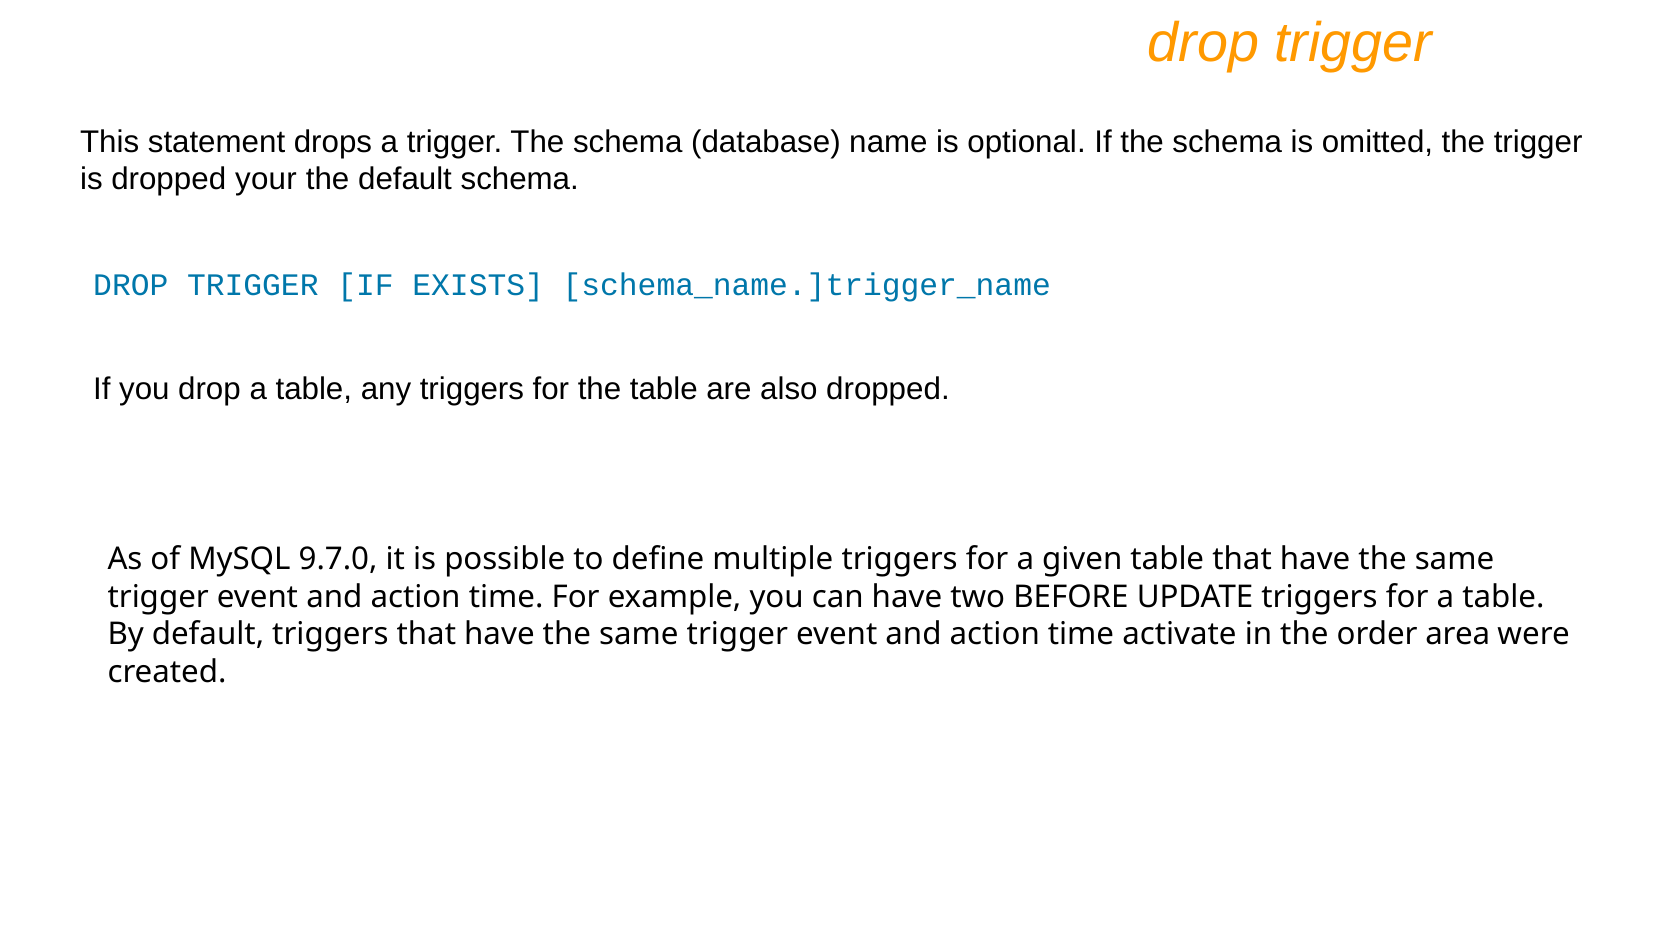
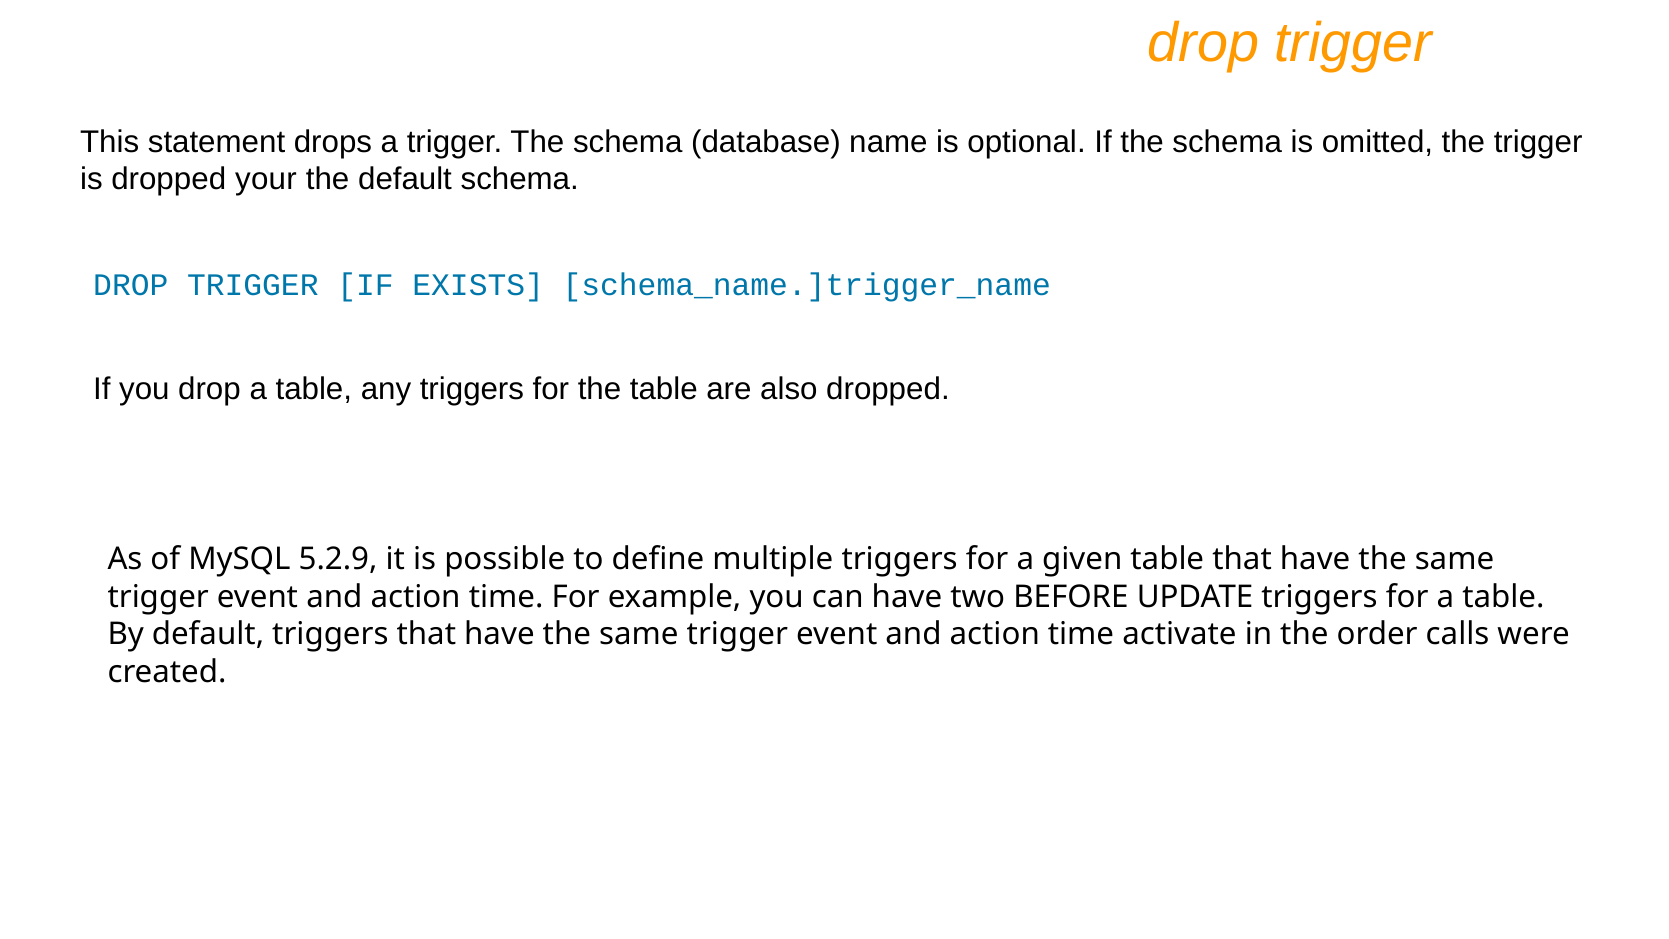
9.7.0: 9.7.0 -> 5.2.9
area: area -> calls
